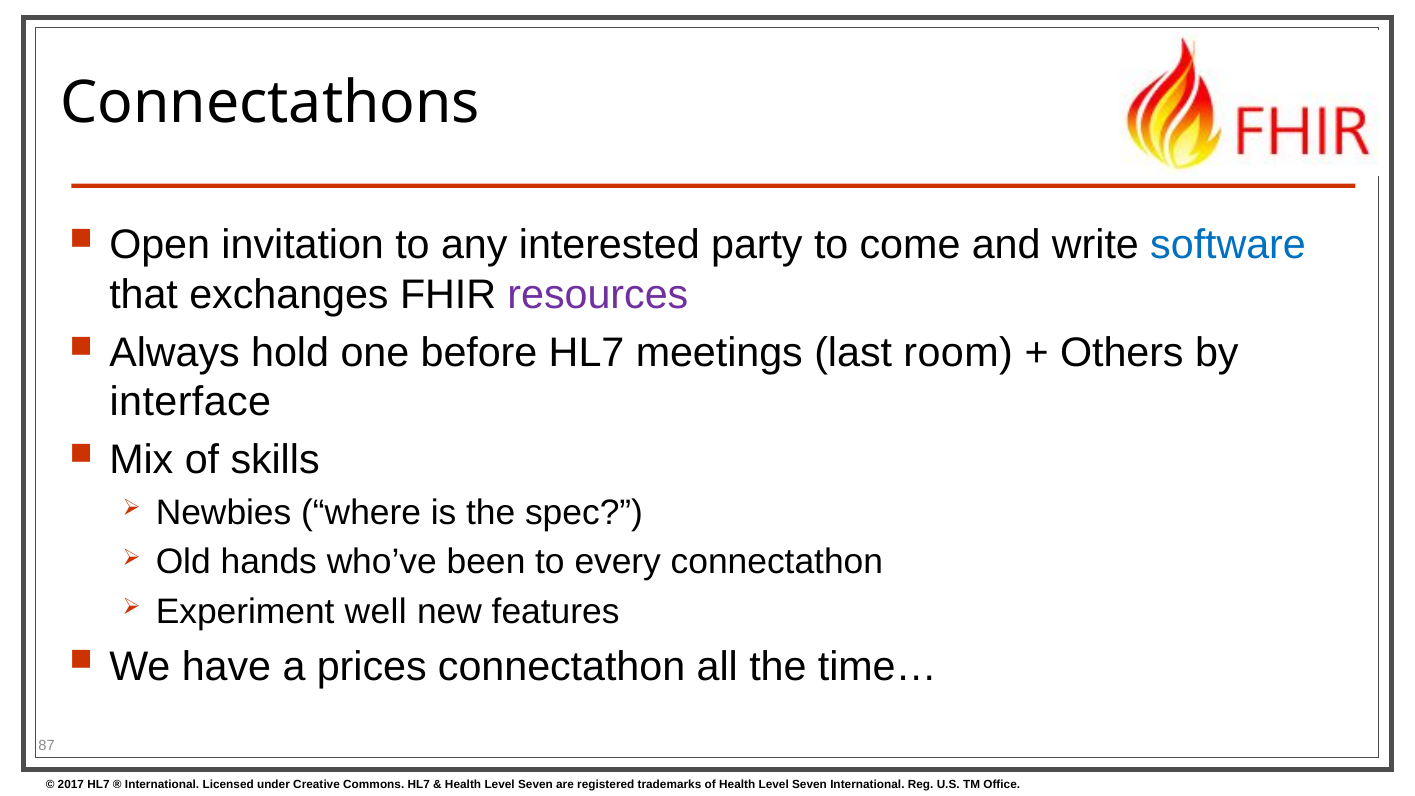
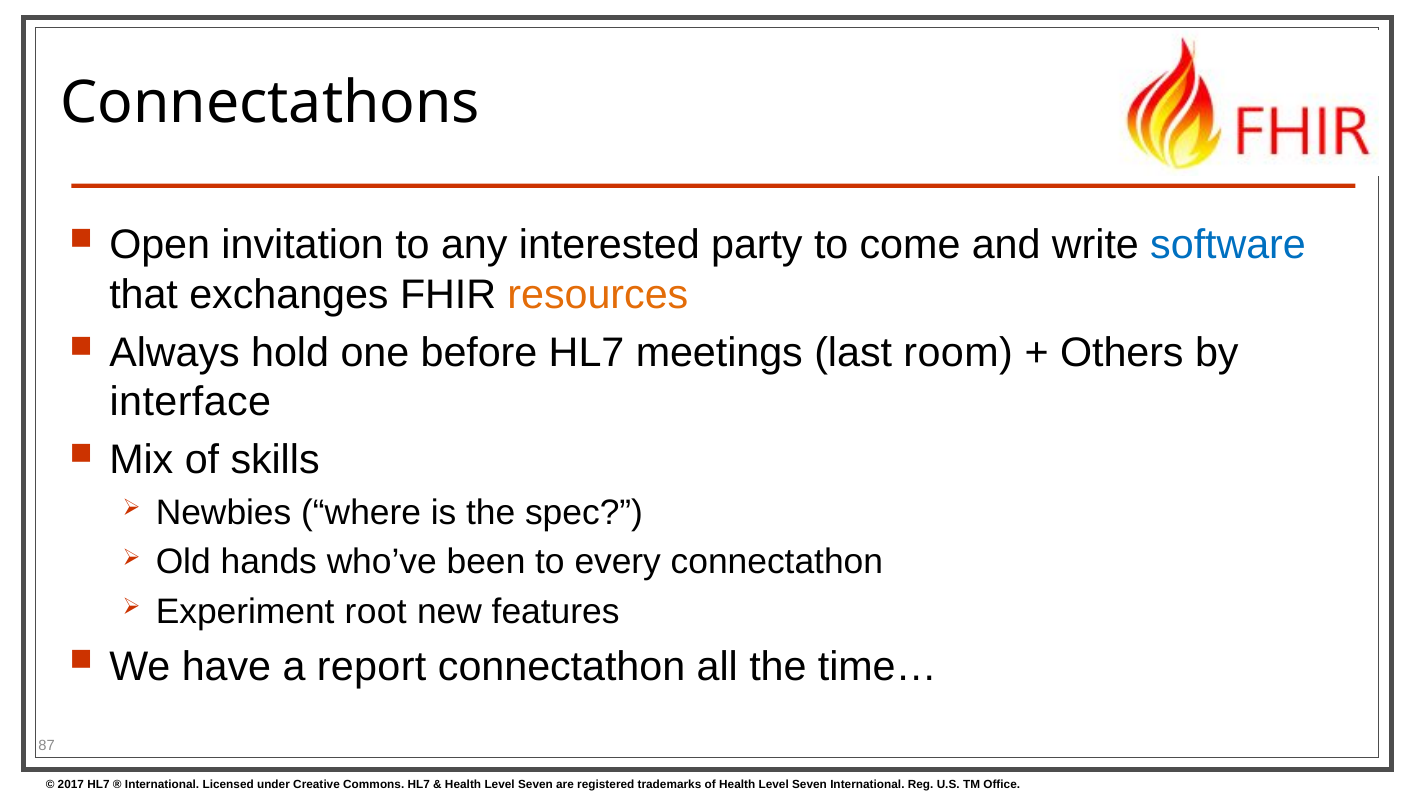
resources colour: purple -> orange
well: well -> root
prices: prices -> report
